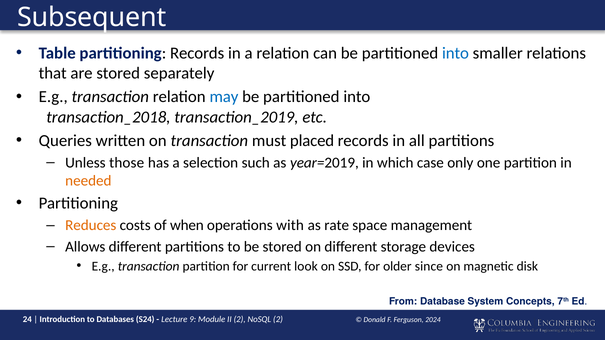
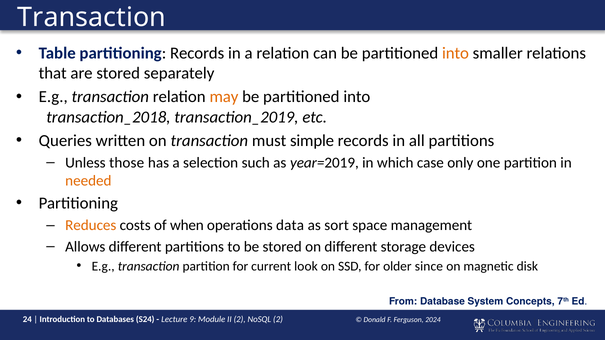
Subsequent at (92, 17): Subsequent -> Transaction
into at (455, 53) colour: blue -> orange
may colour: blue -> orange
placed: placed -> simple
with: with -> data
rate: rate -> sort
